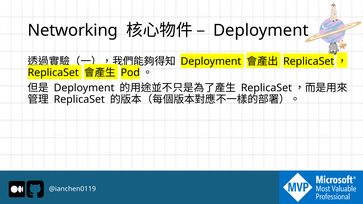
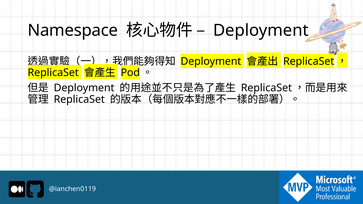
Networking: Networking -> Namespace
